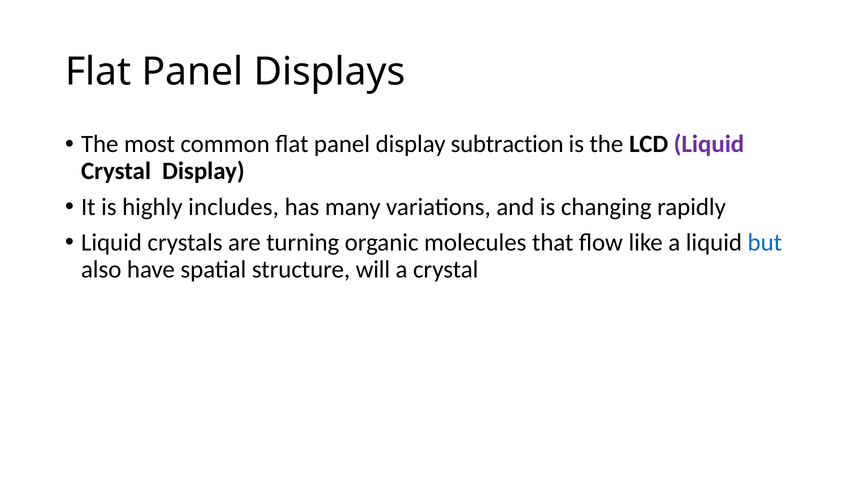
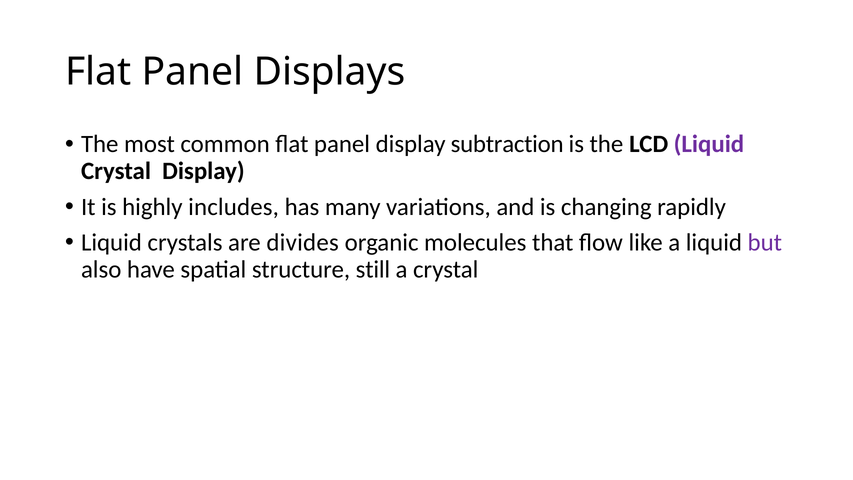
turning: turning -> divides
but colour: blue -> purple
will: will -> still
